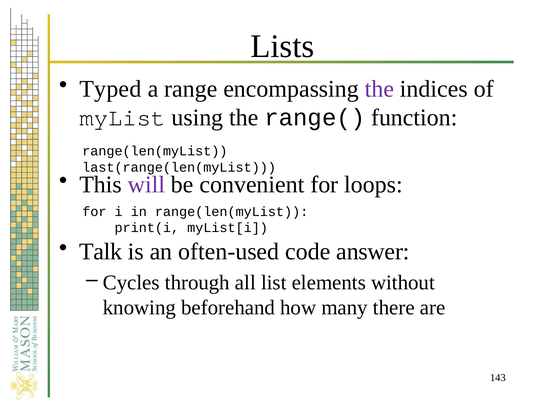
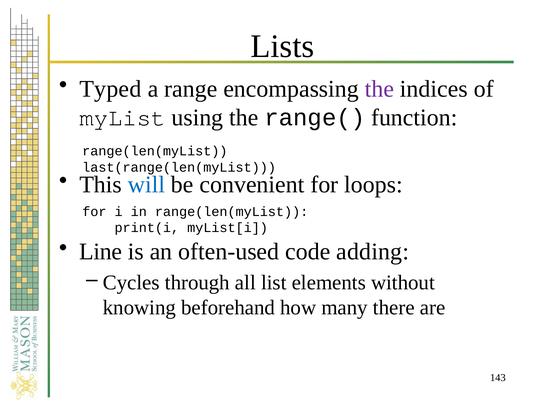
will colour: purple -> blue
Talk: Talk -> Line
answer: answer -> adding
